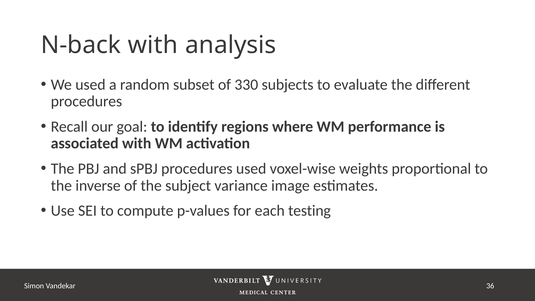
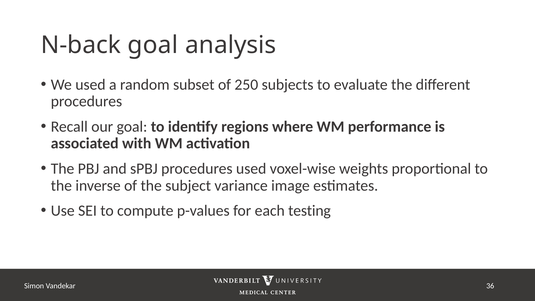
N-back with: with -> goal
330: 330 -> 250
